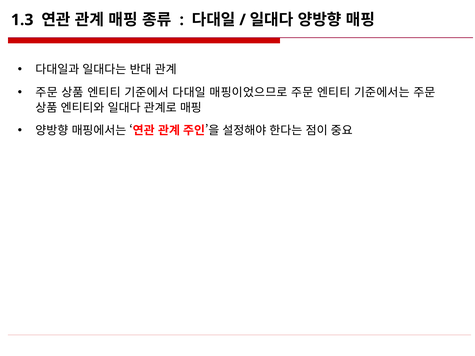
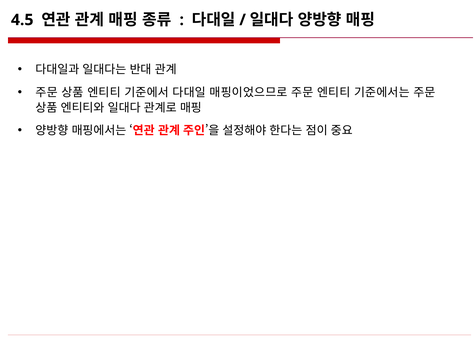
1.3: 1.3 -> 4.5
